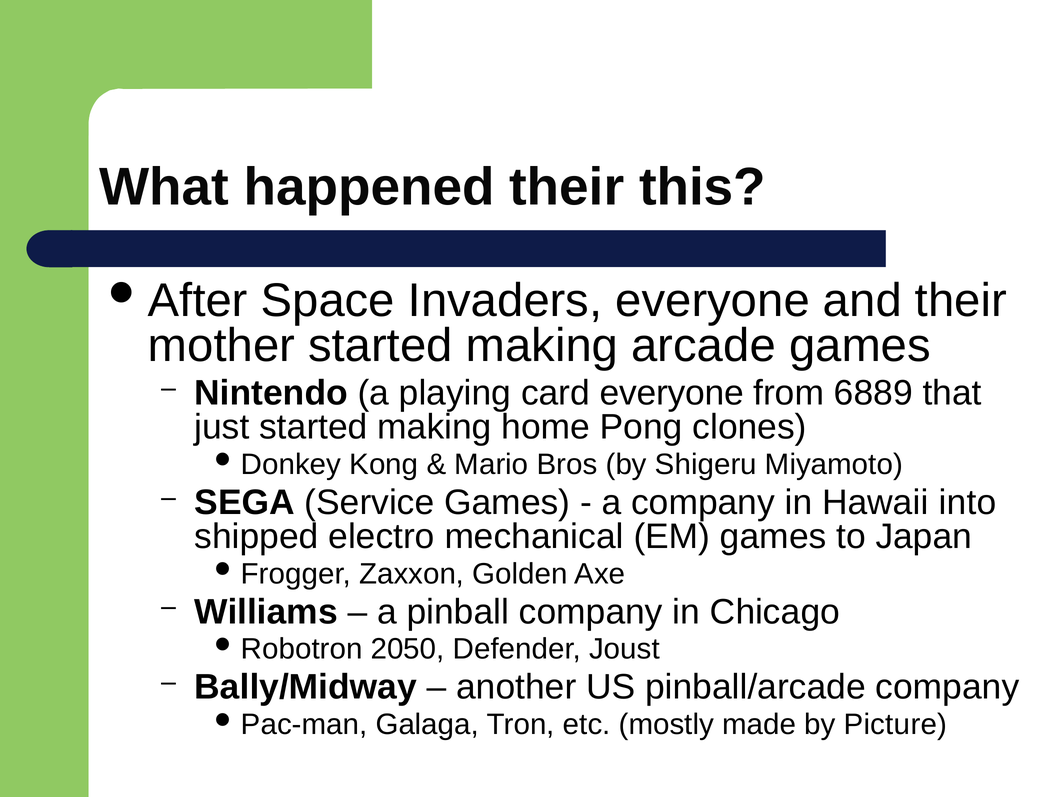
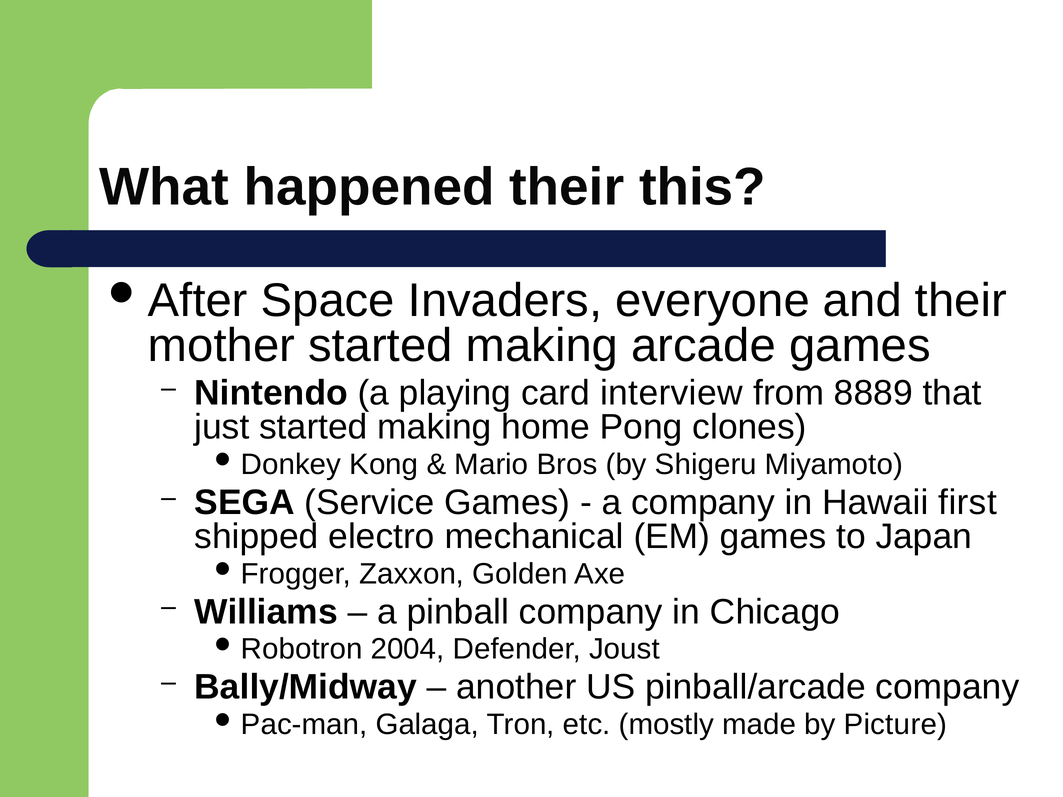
card everyone: everyone -> interview
6889: 6889 -> 8889
into: into -> first
2050: 2050 -> 2004
